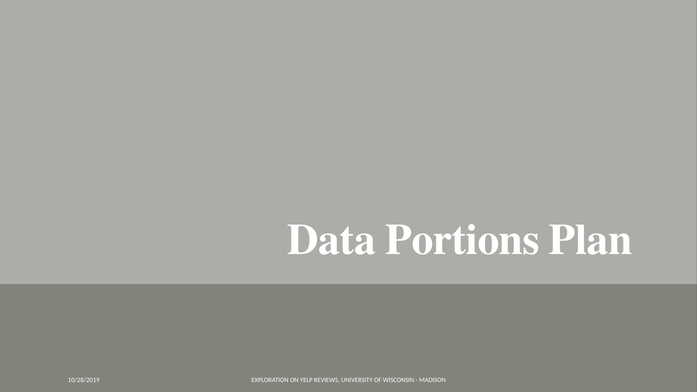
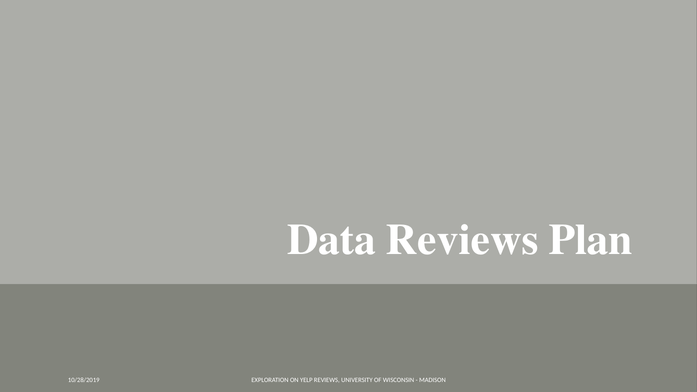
Data Portions: Portions -> Reviews
